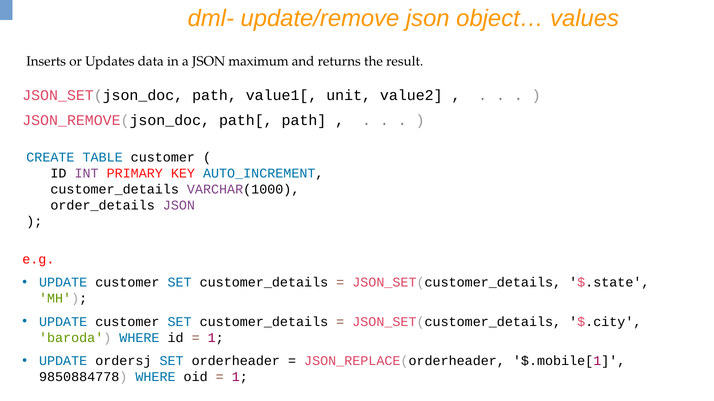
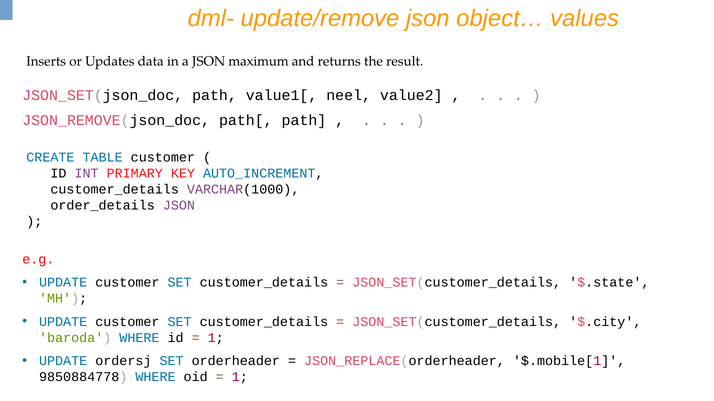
unit: unit -> neel
